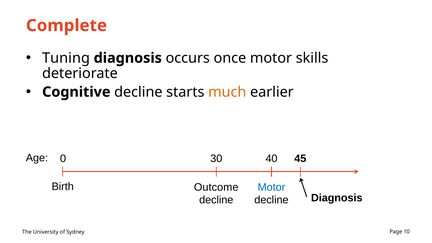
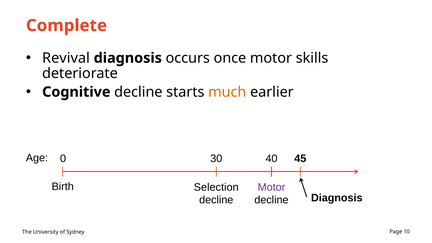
Tuning: Tuning -> Revival
Outcome: Outcome -> Selection
Motor at (271, 187) colour: blue -> purple
